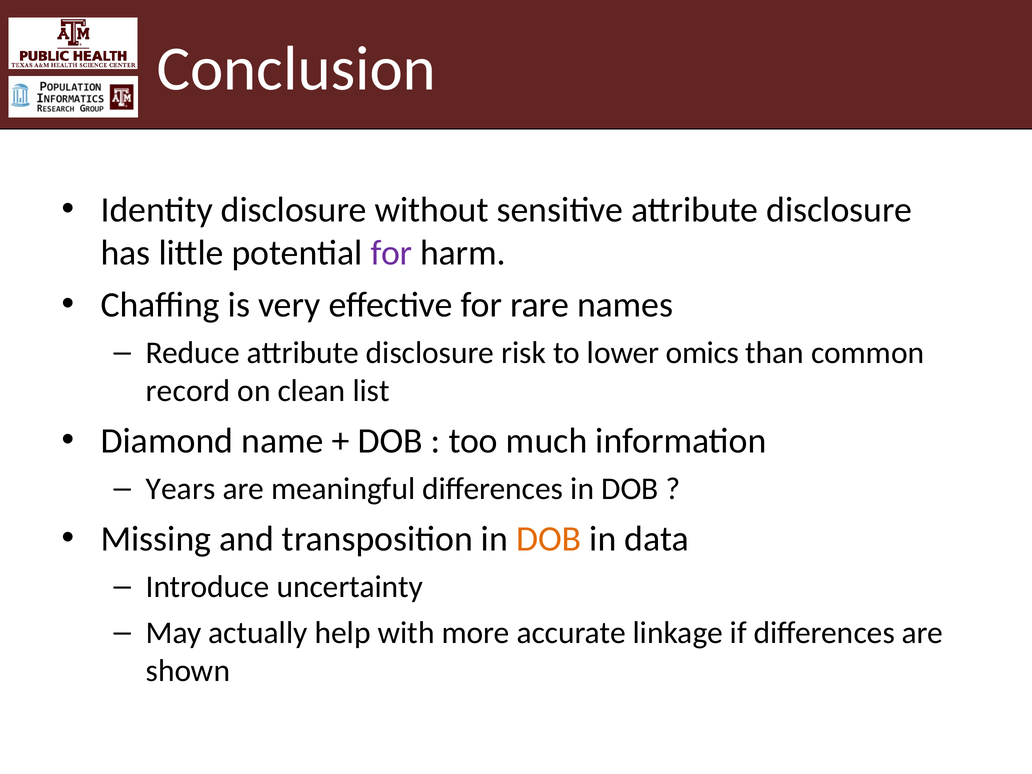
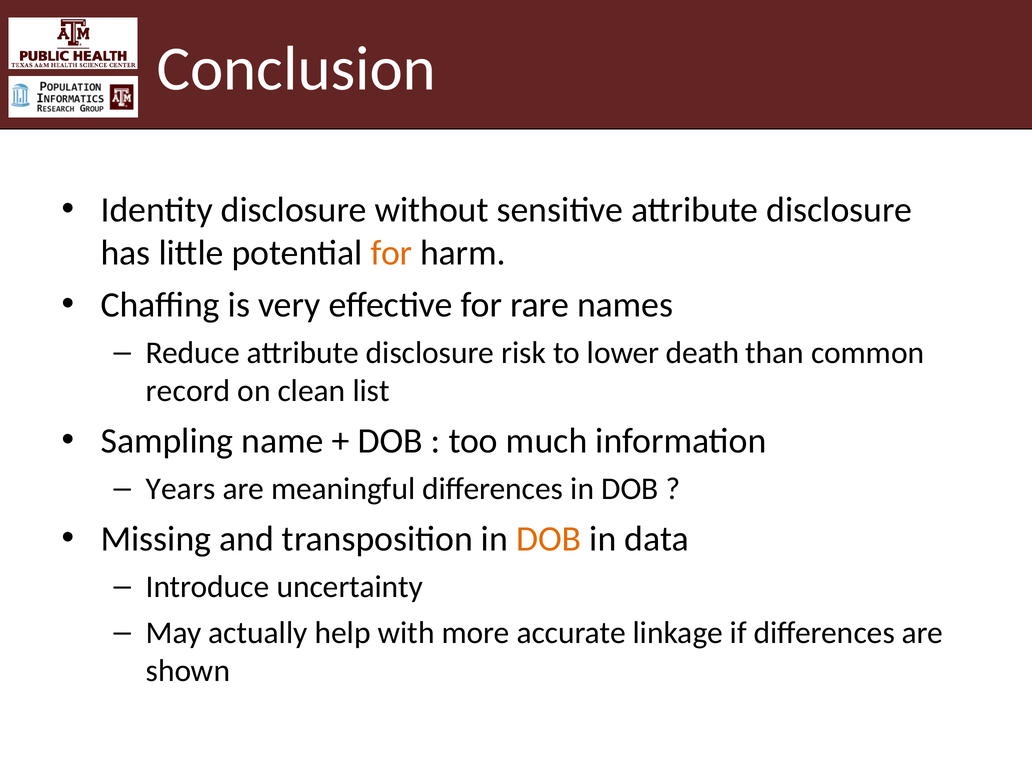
for at (391, 253) colour: purple -> orange
omics: omics -> death
Diamond: Diamond -> Sampling
